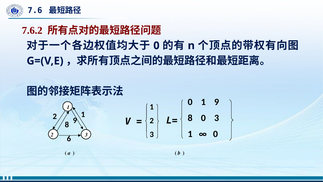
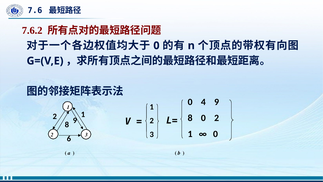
0 1: 1 -> 4
0 3: 3 -> 2
